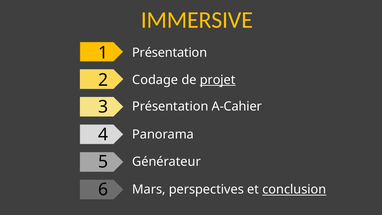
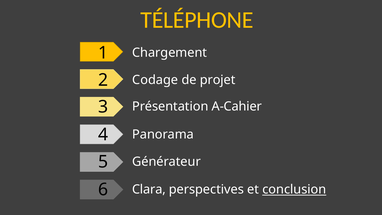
IMMERSIVE: IMMERSIVE -> TÉLÉPHONE
1 Présentation: Présentation -> Chargement
projet underline: present -> none
Mars: Mars -> Clara
